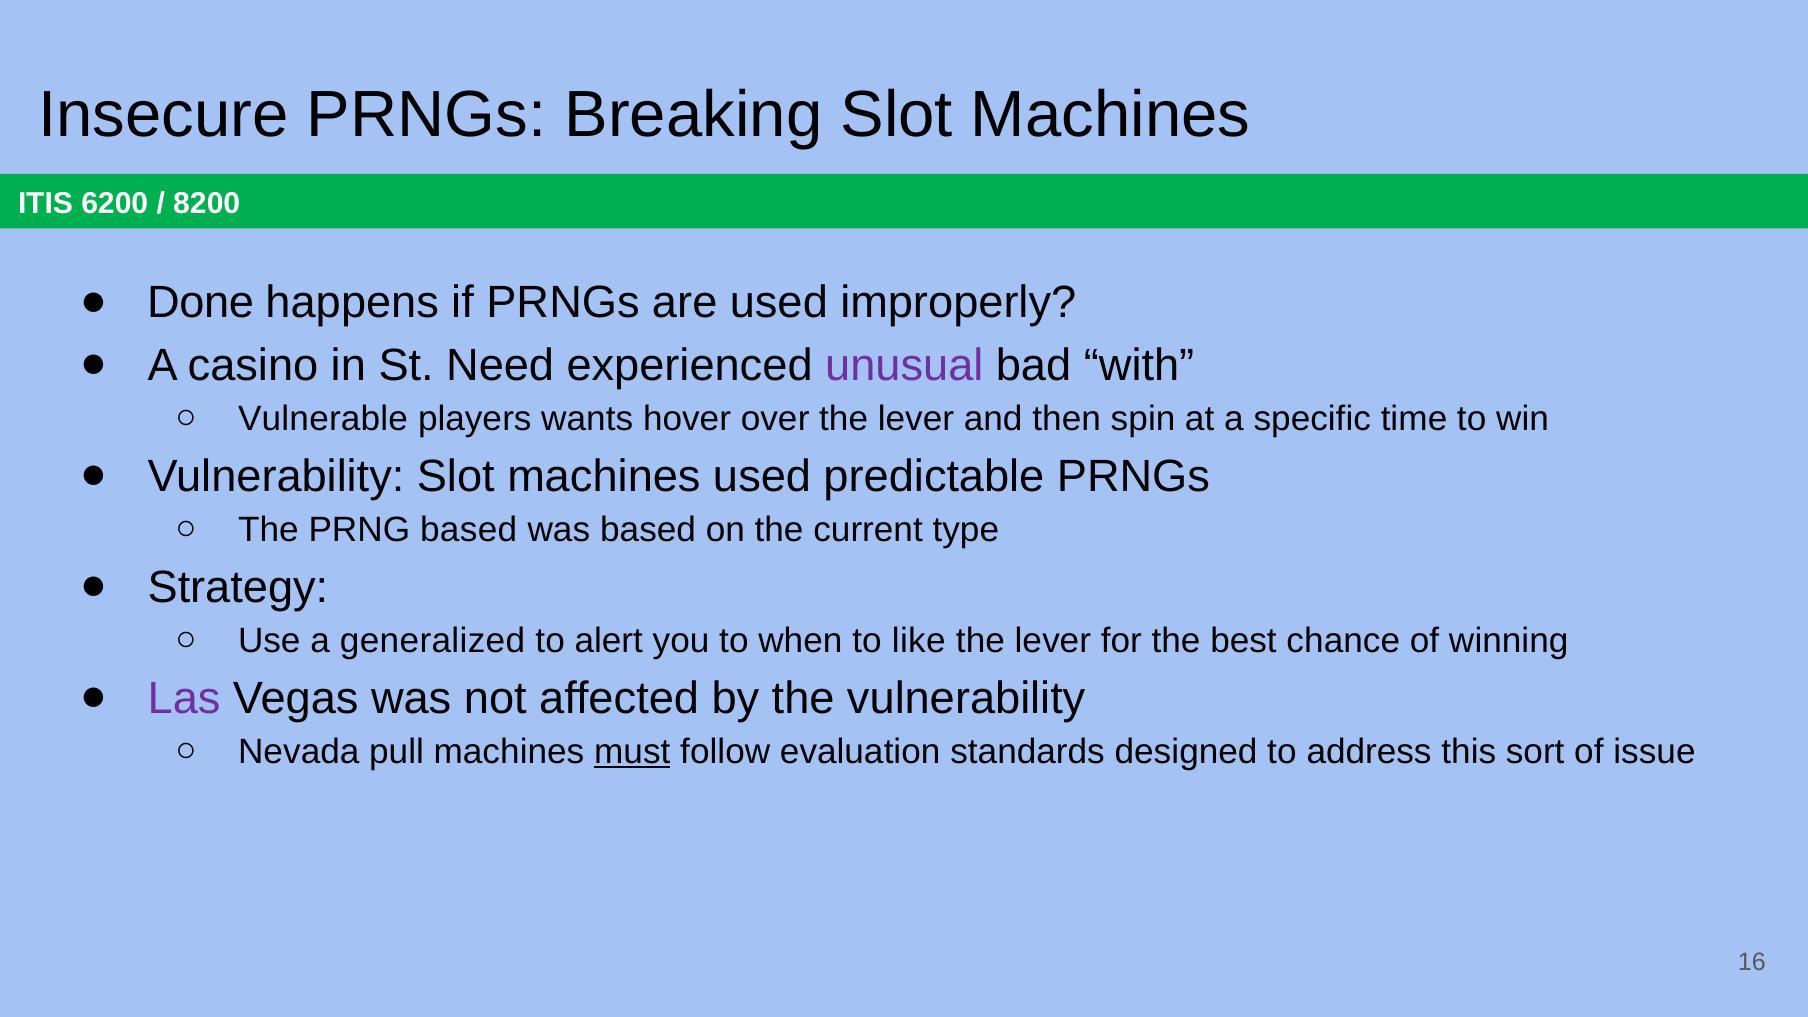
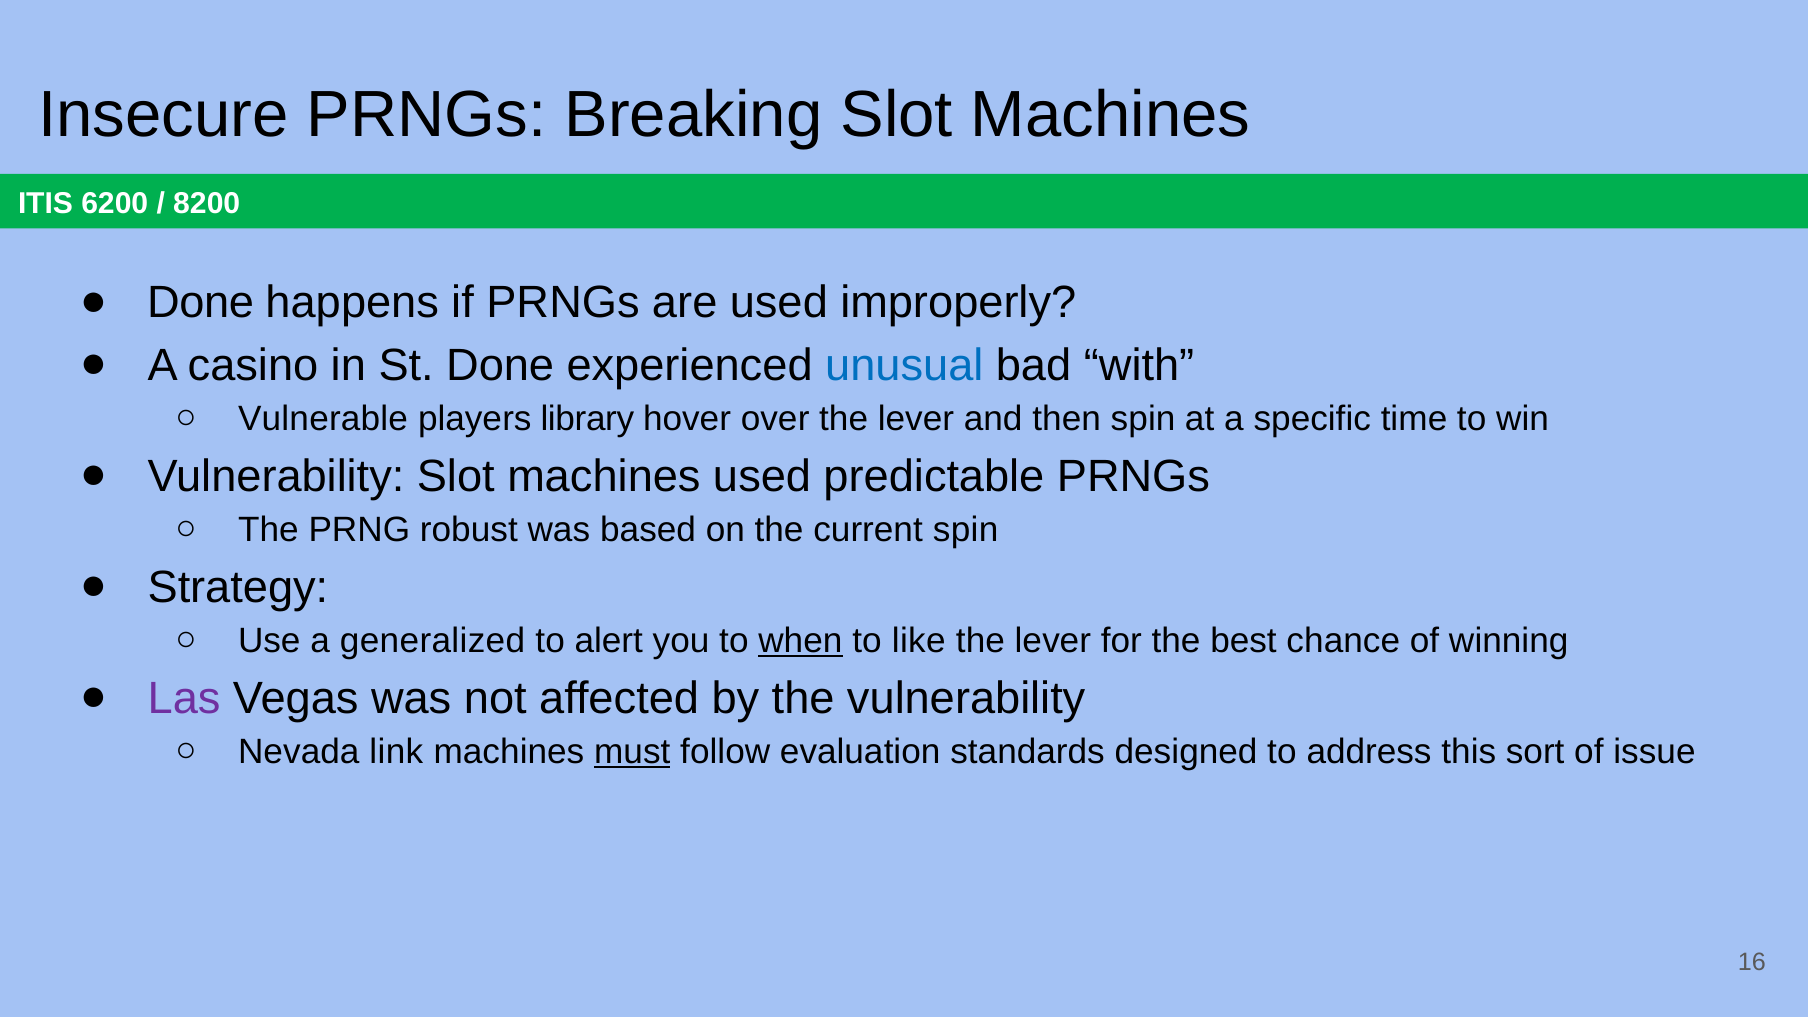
St Need: Need -> Done
unusual colour: purple -> blue
wants: wants -> library
PRNG based: based -> robust
current type: type -> spin
when underline: none -> present
pull: pull -> link
